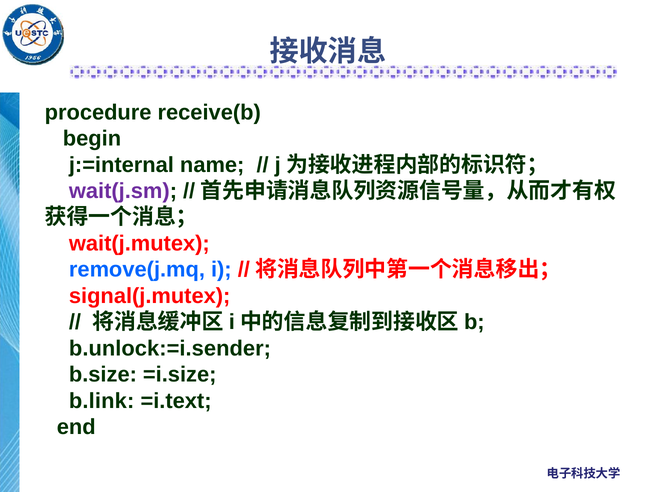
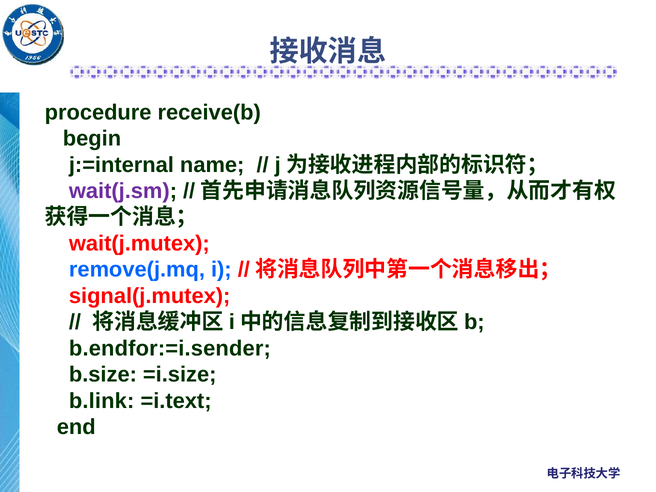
b.unlock:=i.sender: b.unlock:=i.sender -> b.endfor:=i.sender
